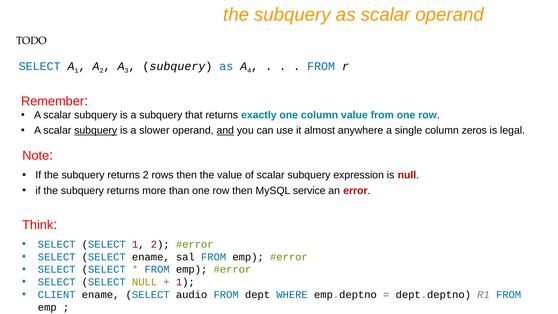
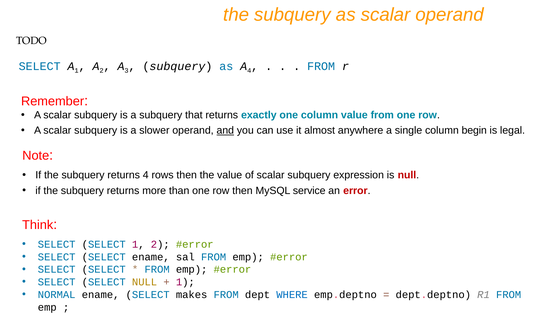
subquery at (96, 130) underline: present -> none
zeros: zeros -> begin
returns 2: 2 -> 4
CLIENT: CLIENT -> NORMAL
audio: audio -> makes
